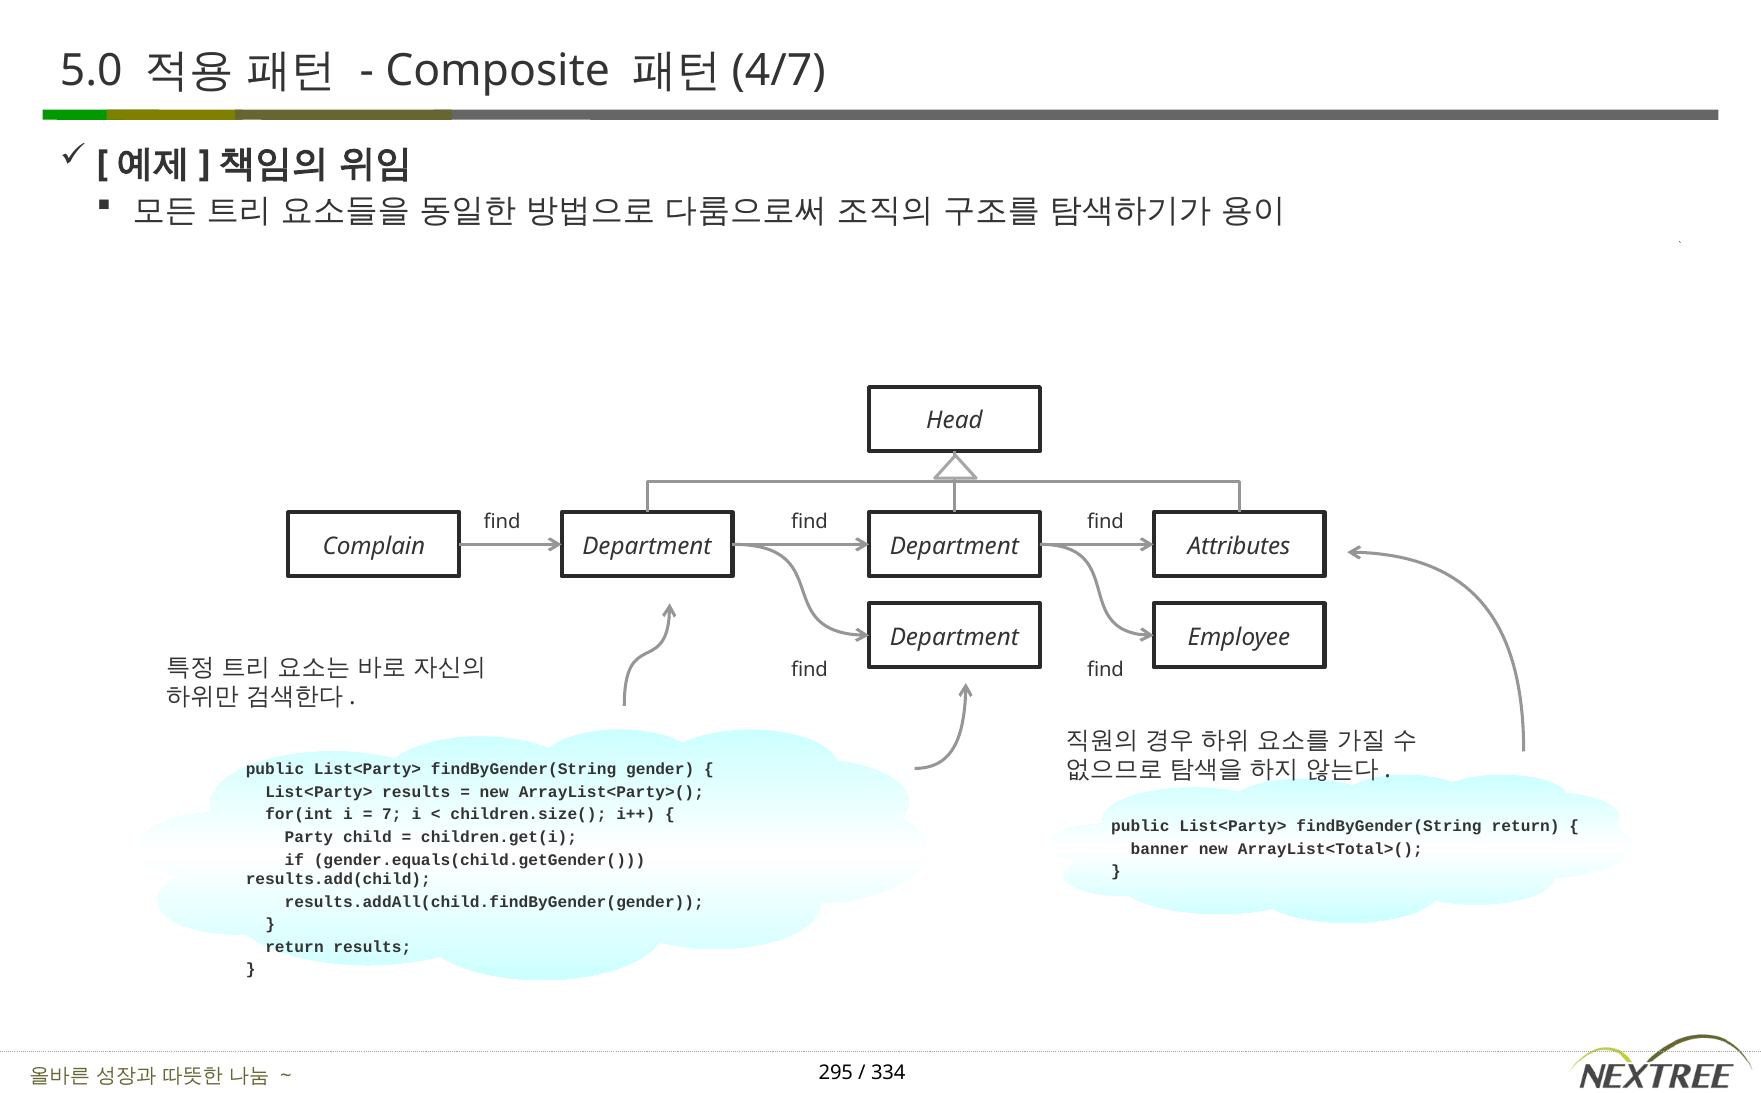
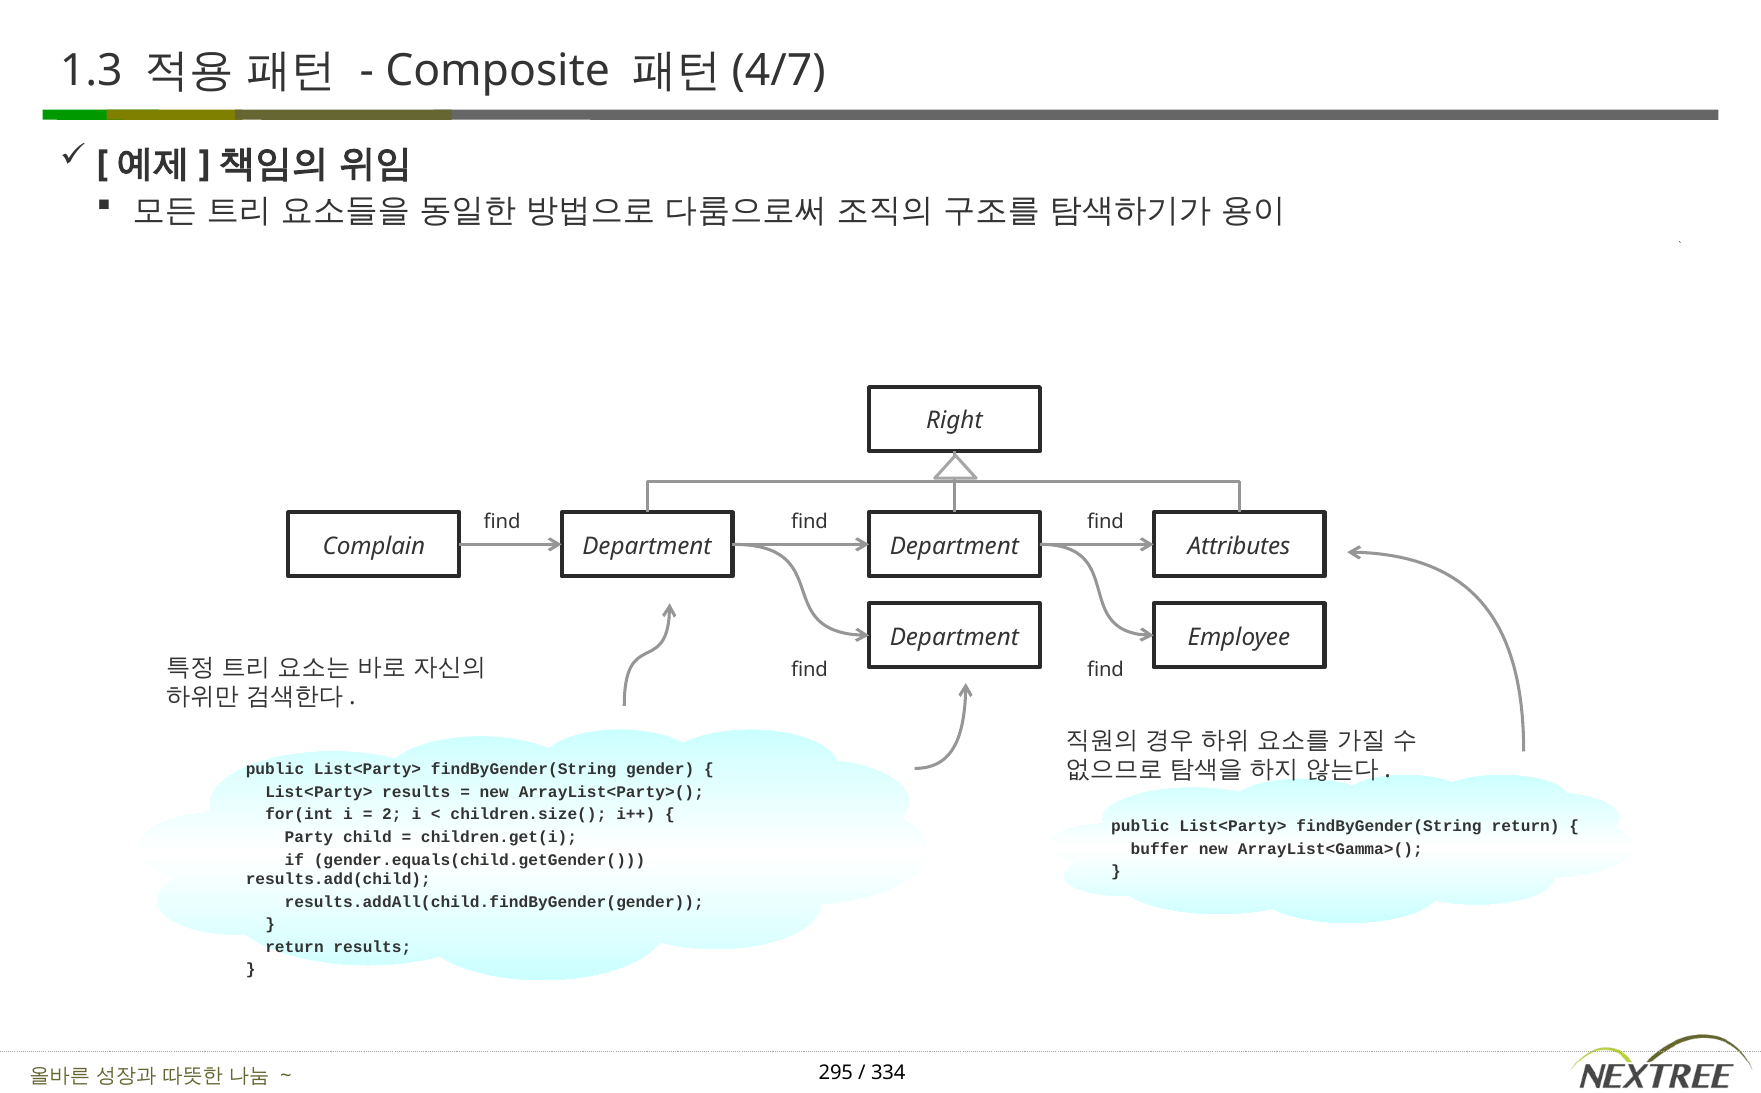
5.0: 5.0 -> 1.3
Head: Head -> Right
7: 7 -> 2
banner: banner -> buffer
ArrayList<Total>(: ArrayList<Total>( -> ArrayList<Gamma>(
